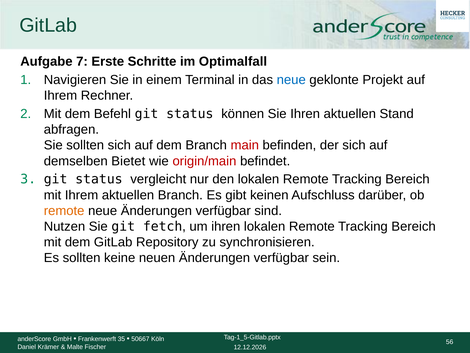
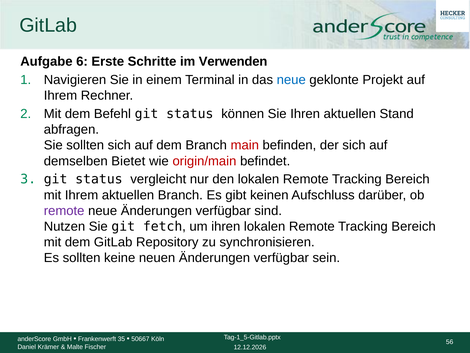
7: 7 -> 6
Optimalfall: Optimalfall -> Verwenden
remote at (64, 210) colour: orange -> purple
